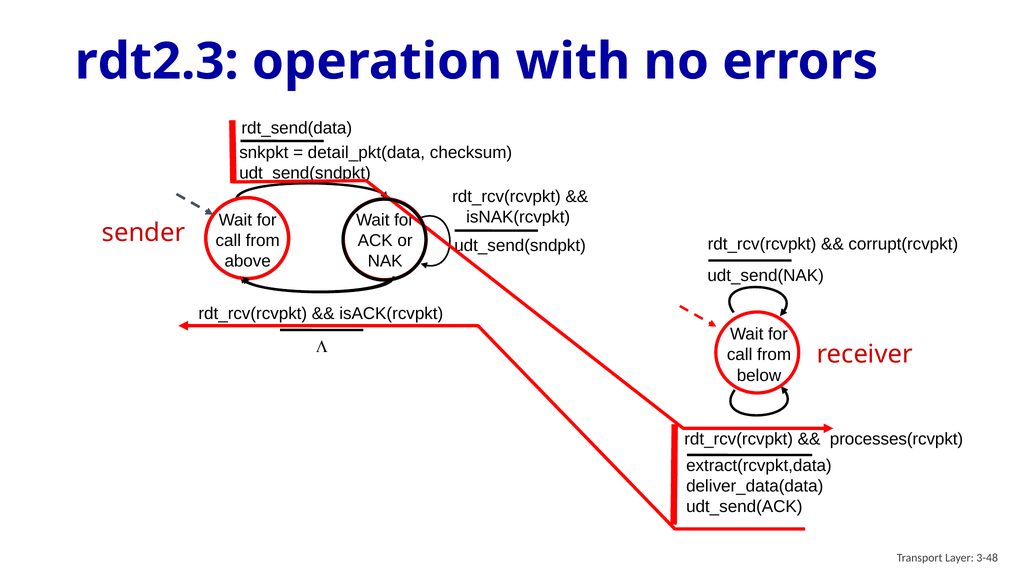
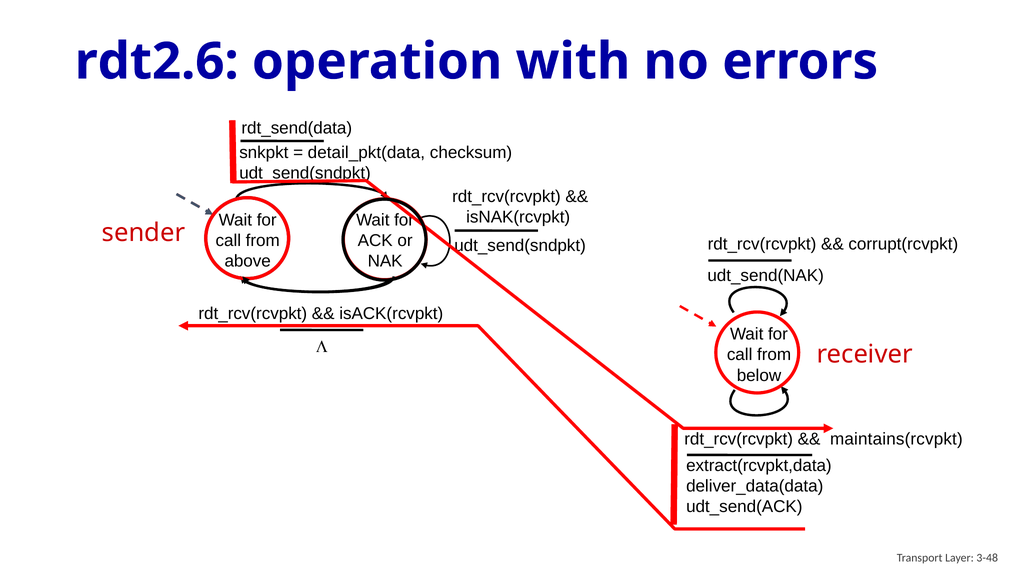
rdt2.3: rdt2.3 -> rdt2.6
processes(rcvpkt: processes(rcvpkt -> maintains(rcvpkt
